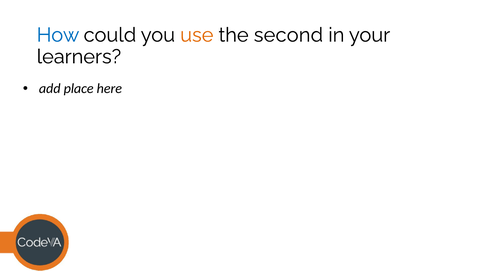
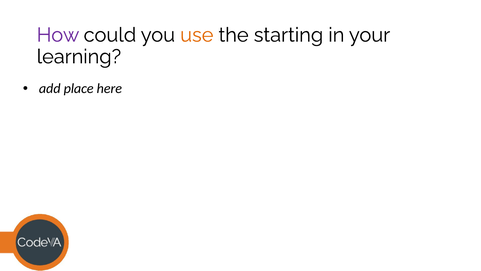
How colour: blue -> purple
second: second -> starting
learners: learners -> learning
